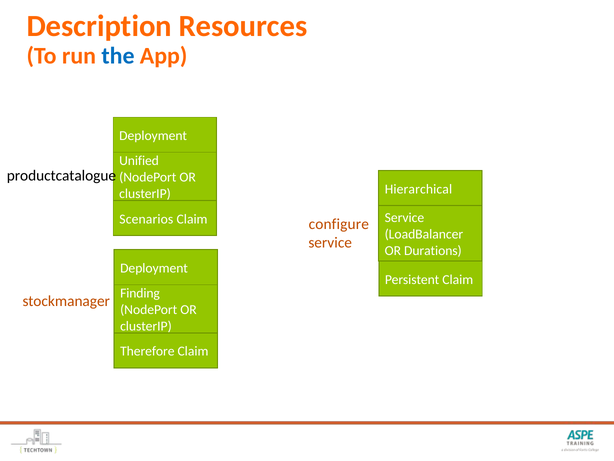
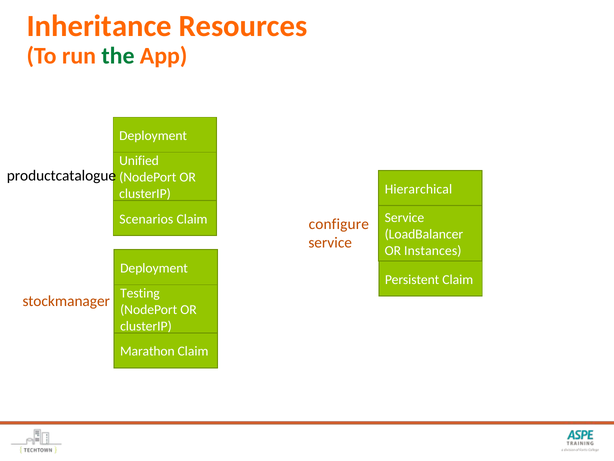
Description: Description -> Inheritance
the colour: blue -> green
Durations: Durations -> Instances
Finding: Finding -> Testing
Therefore: Therefore -> Marathon
